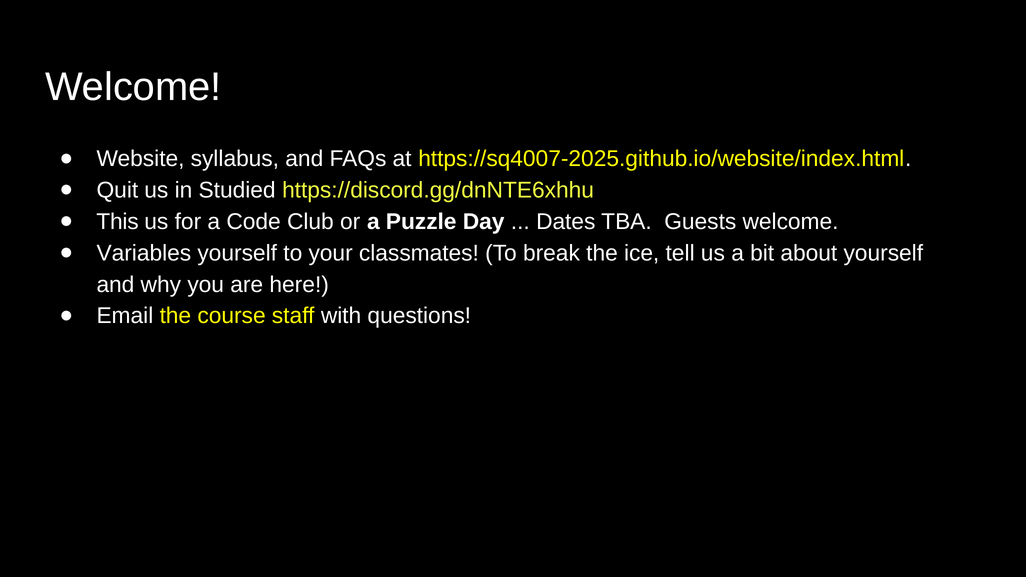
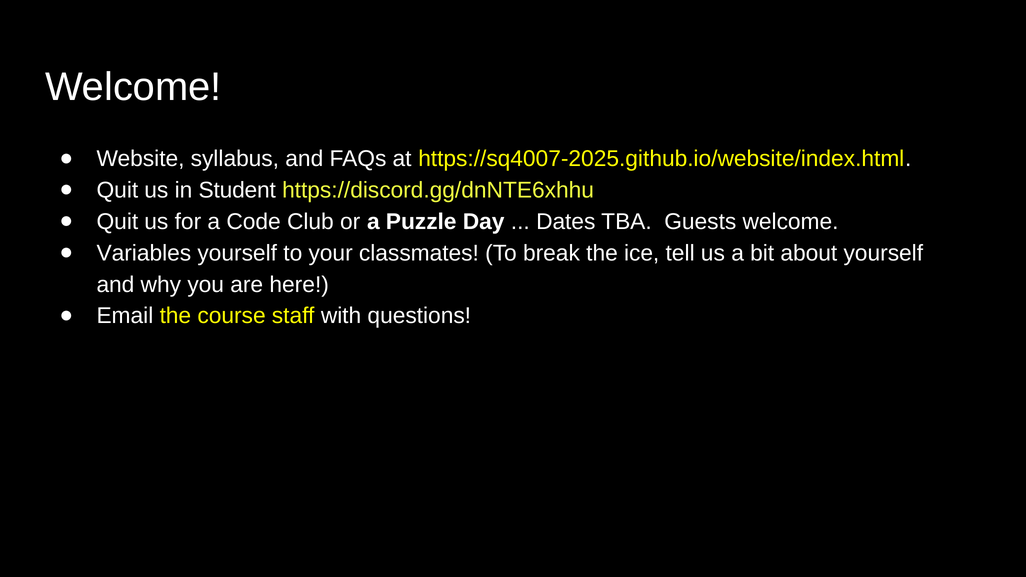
Studied: Studied -> Student
This at (117, 222): This -> Quit
